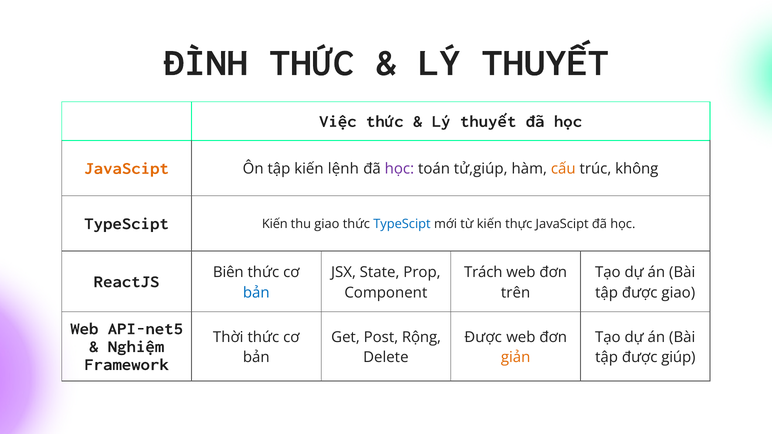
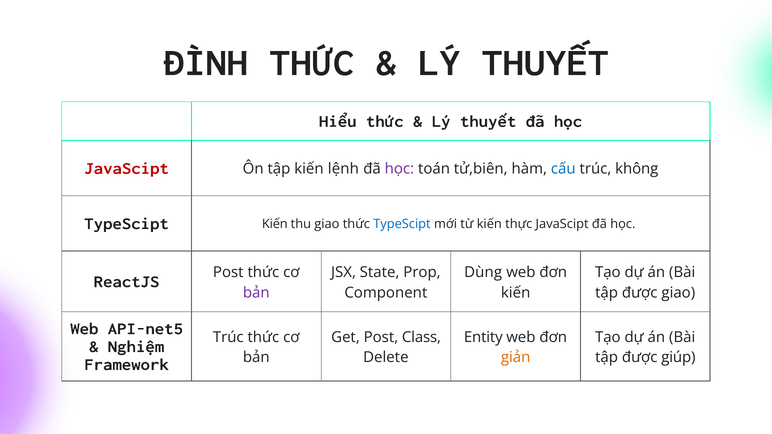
Việc: Việc -> Hiểu
JavaScipt at (127, 168) colour: orange -> red
tử,giúp: tử,giúp -> tử,biên
cấu colour: orange -> blue
Biên at (228, 272): Biên -> Post
Trách: Trách -> Dùng
bản at (256, 293) colour: blue -> purple
trên at (516, 293): trên -> kiến
Thời at (228, 337): Thời -> Trúc
Rộng: Rộng -> Class
Được at (483, 337): Được -> Entity
